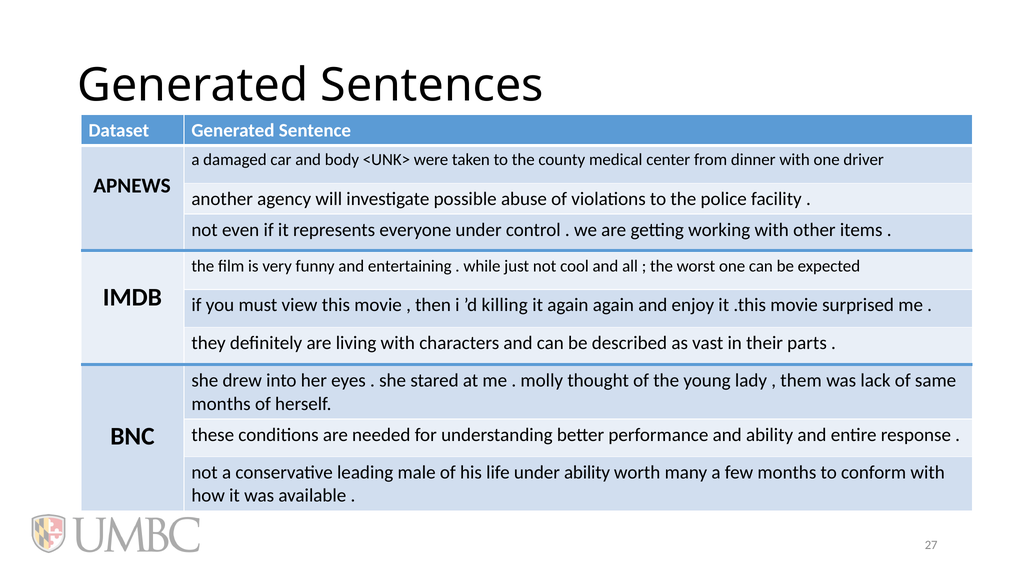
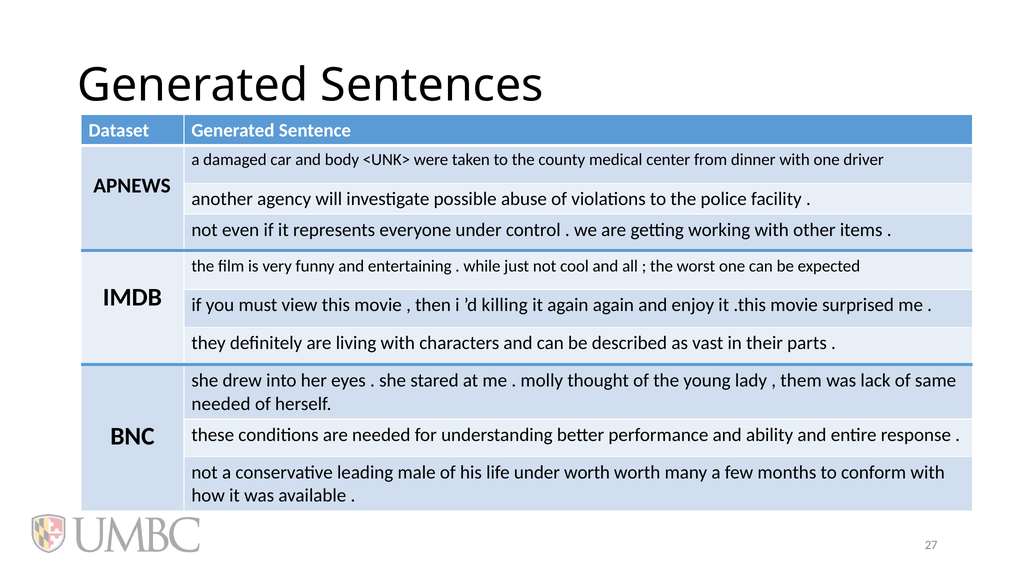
months at (221, 404): months -> needed
under ability: ability -> worth
